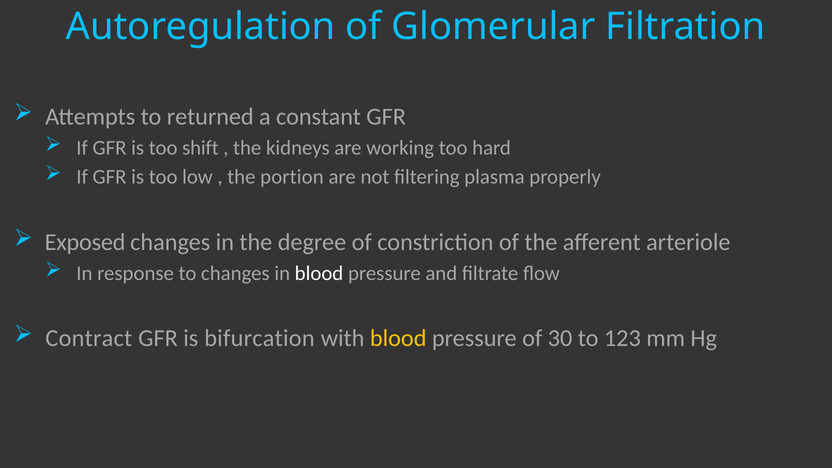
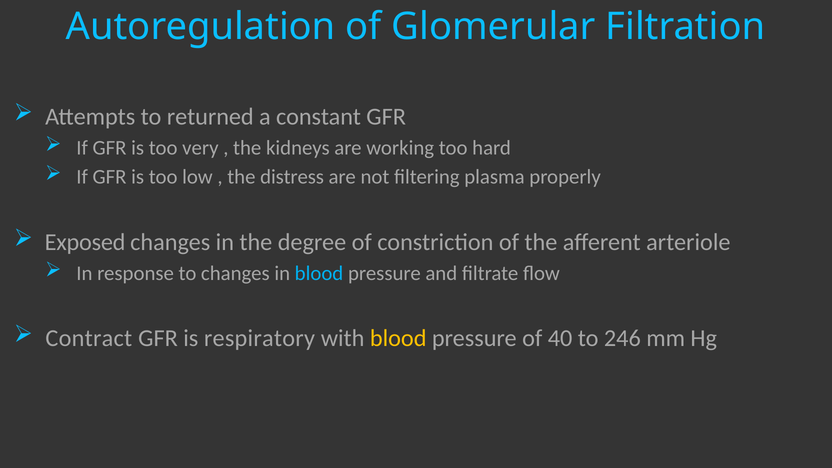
shift: shift -> very
portion: portion -> distress
blood at (319, 273) colour: white -> light blue
bifurcation: bifurcation -> respiratory
30: 30 -> 40
123: 123 -> 246
